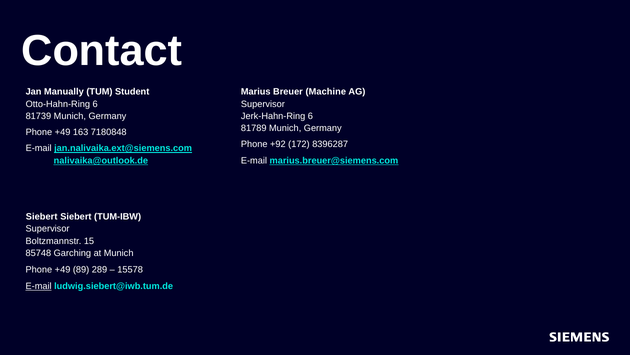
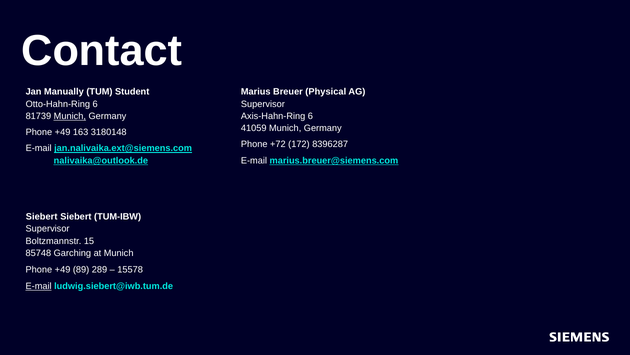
Machine: Machine -> Physical
Jerk-Hahn-Ring: Jerk-Hahn-Ring -> Axis-Hahn-Ring
Munich at (70, 116) underline: none -> present
81789: 81789 -> 41059
7180848: 7180848 -> 3180148
+92: +92 -> +72
